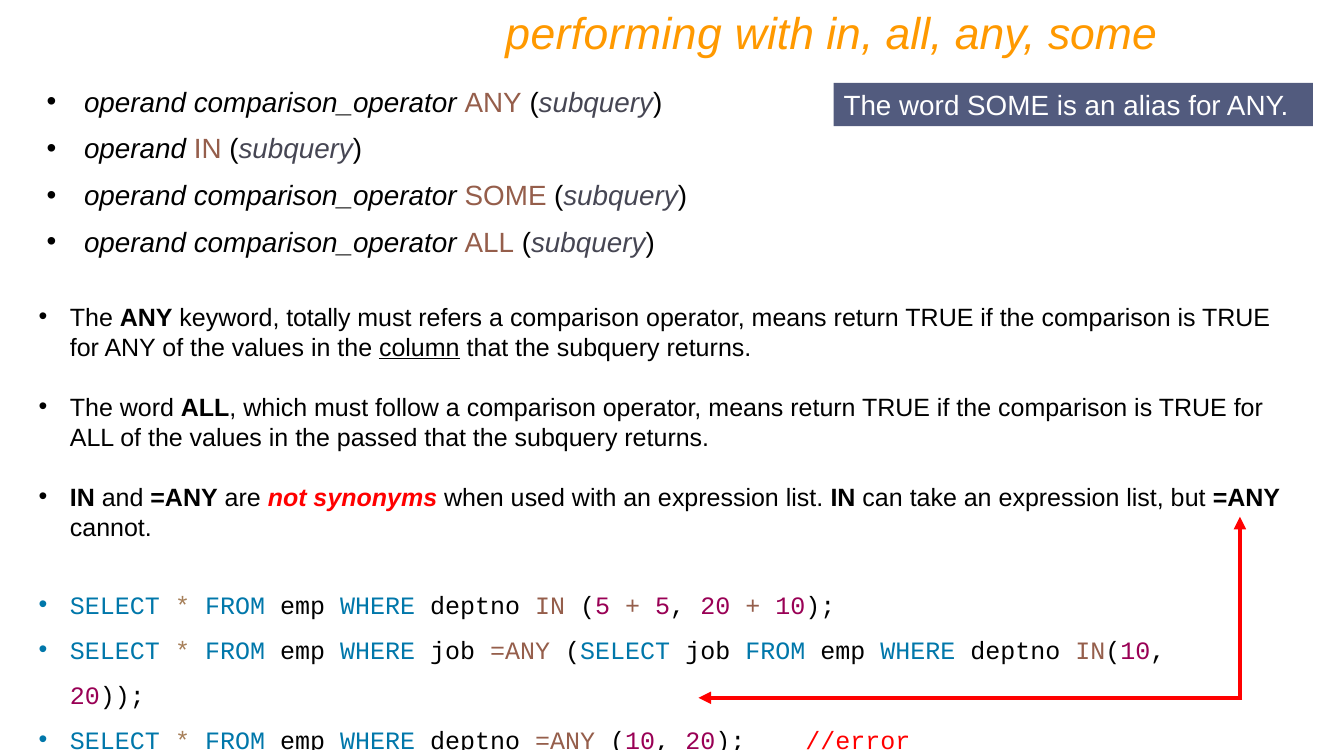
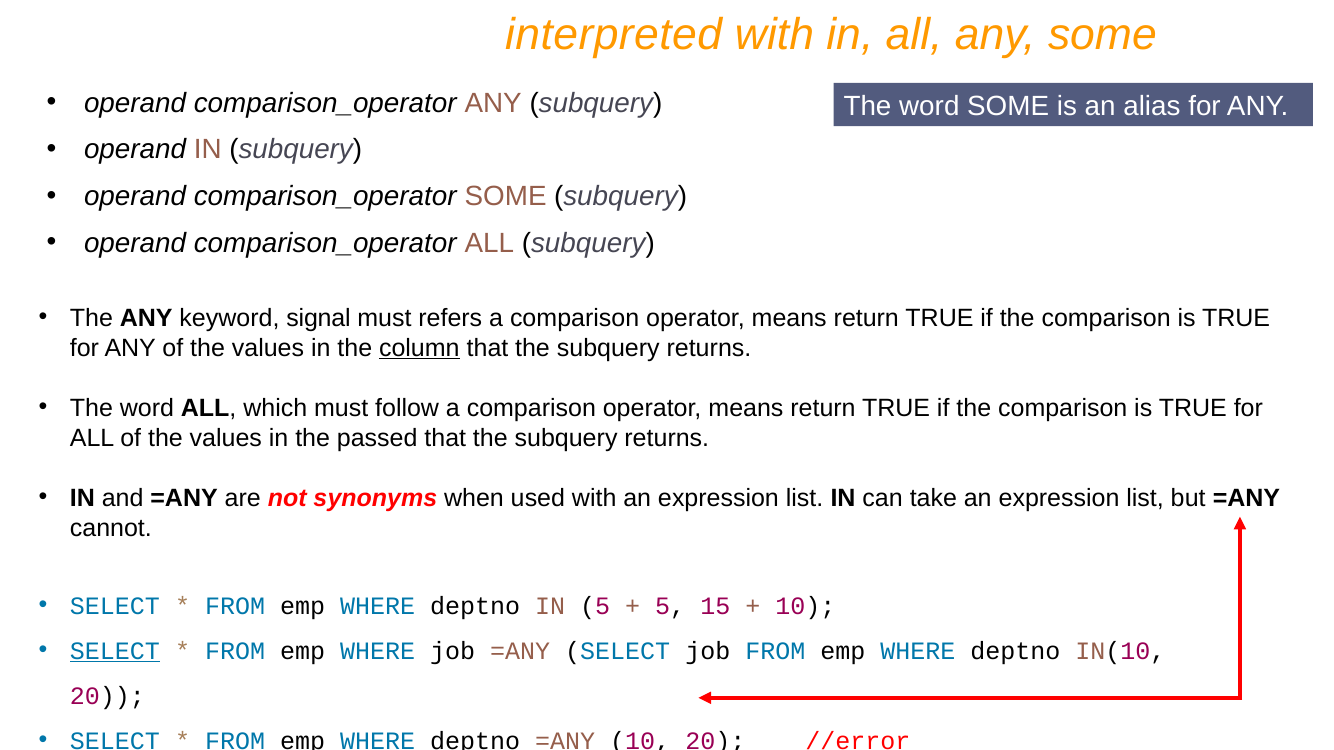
performing: performing -> interpreted
totally: totally -> signal
5 20: 20 -> 15
SELECT at (115, 651) underline: none -> present
